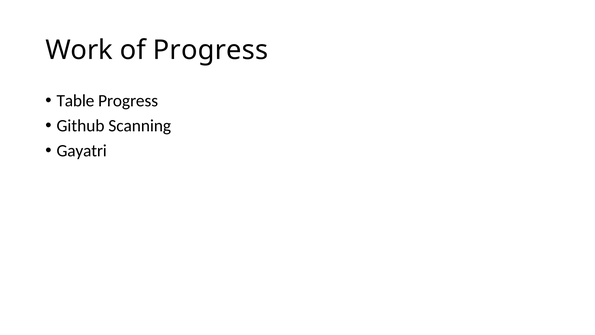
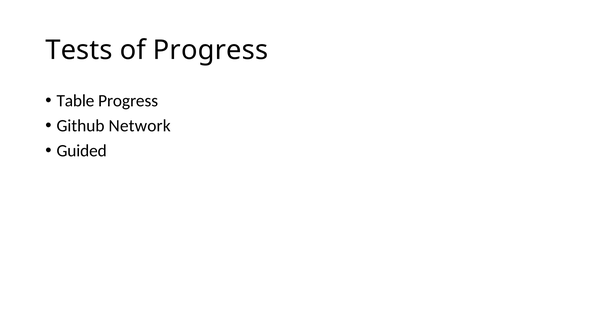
Work: Work -> Tests
Scanning: Scanning -> Network
Gayatri: Gayatri -> Guided
